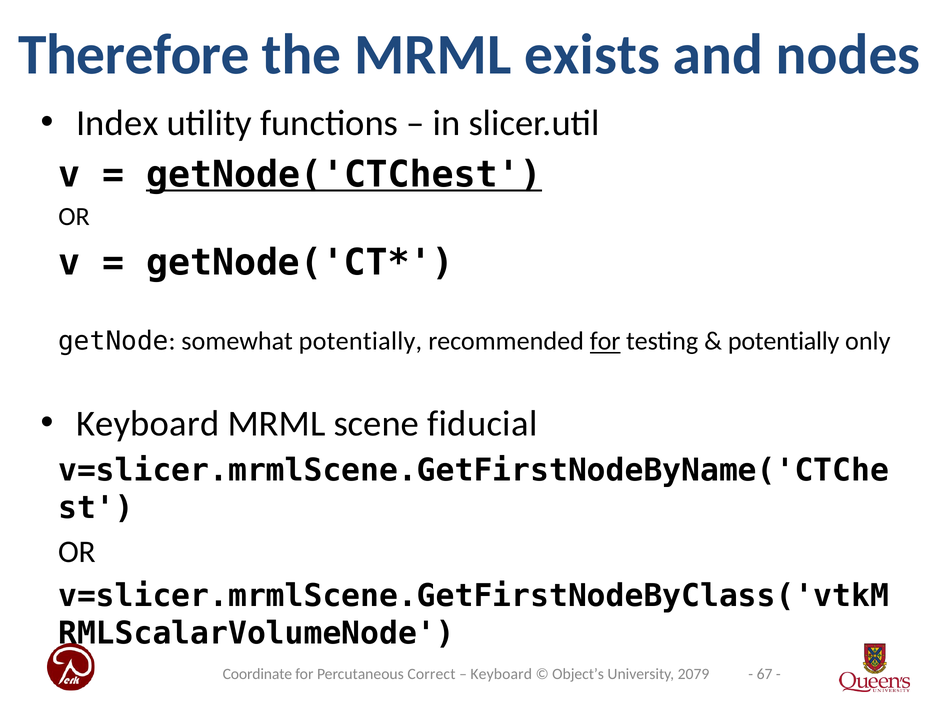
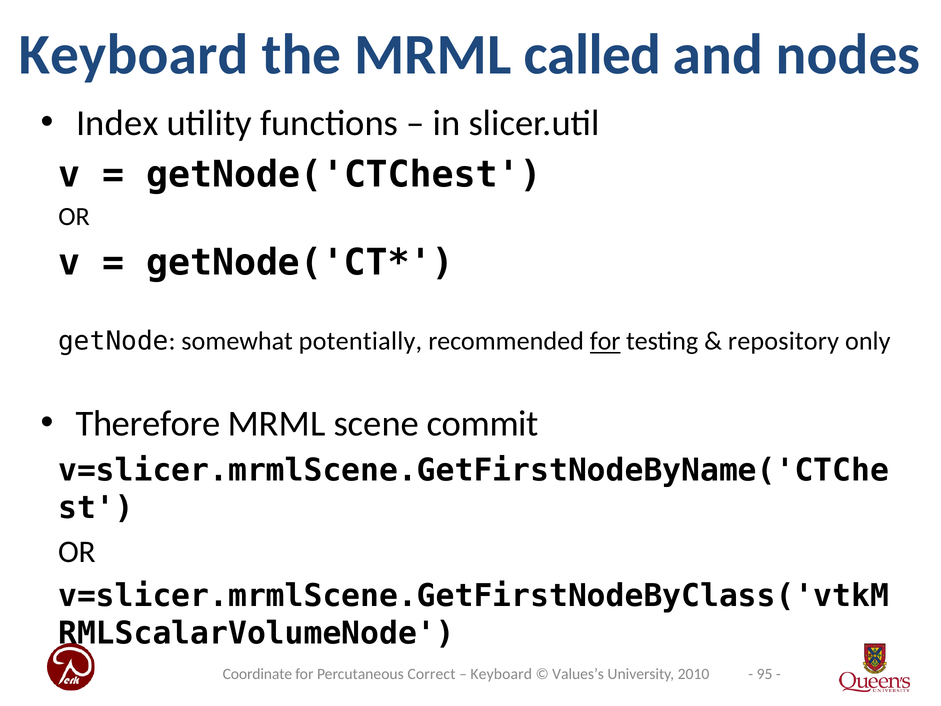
Therefore at (134, 55): Therefore -> Keyboard
exists: exists -> called
getNode('CTChest underline: present -> none
potentially at (784, 341): potentially -> repository
Keyboard at (148, 424): Keyboard -> Therefore
fiducial: fiducial -> commit
67: 67 -> 95
Object’s: Object’s -> Values’s
2079: 2079 -> 2010
